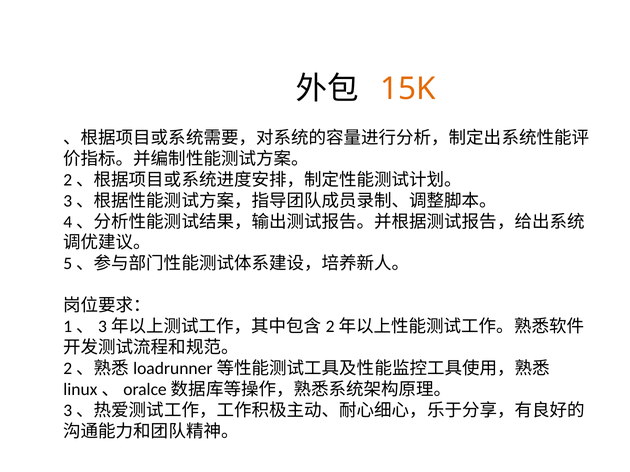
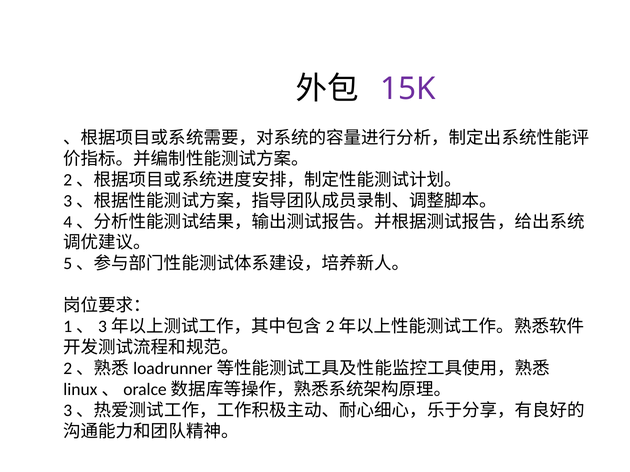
15K colour: orange -> purple
